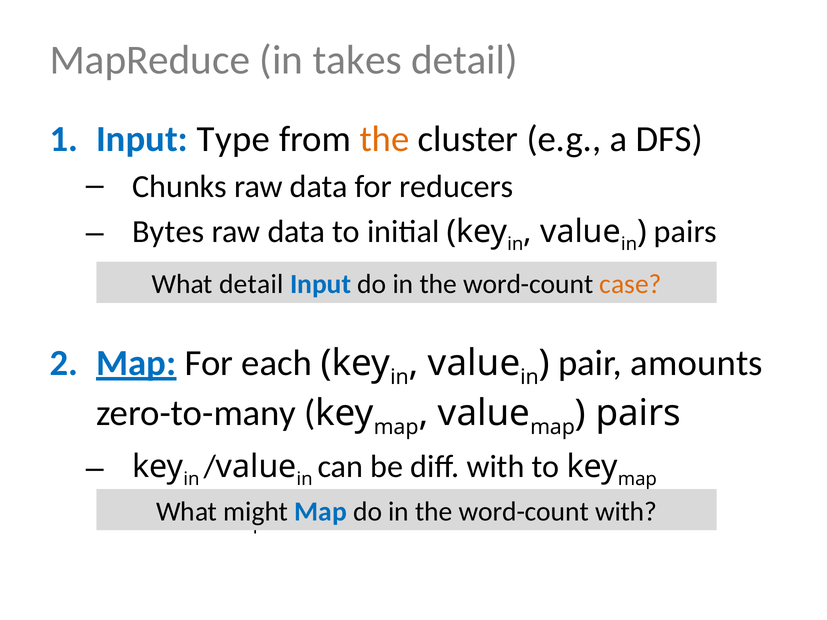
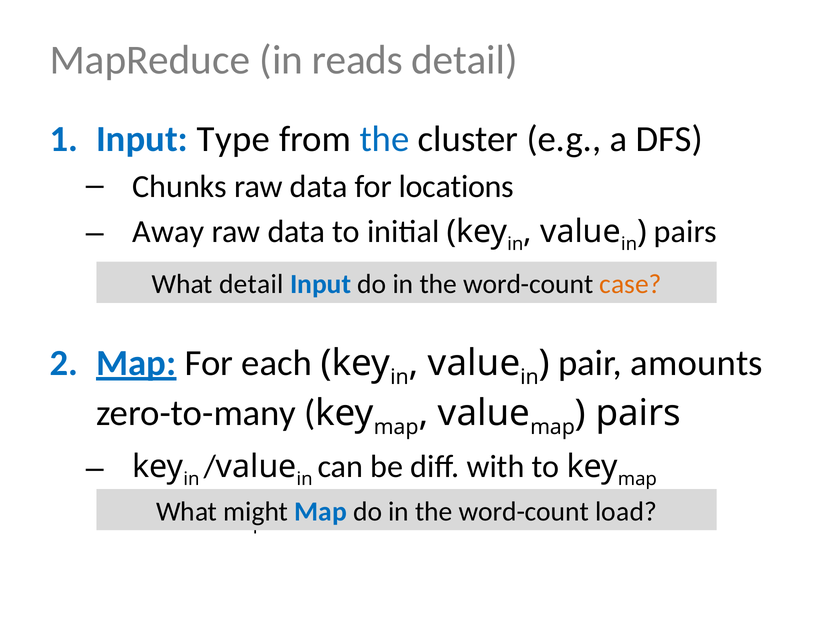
takes: takes -> reads
the at (385, 139) colour: orange -> blue
reducers: reducers -> locations
Bytes: Bytes -> Away
word-count with: with -> load
